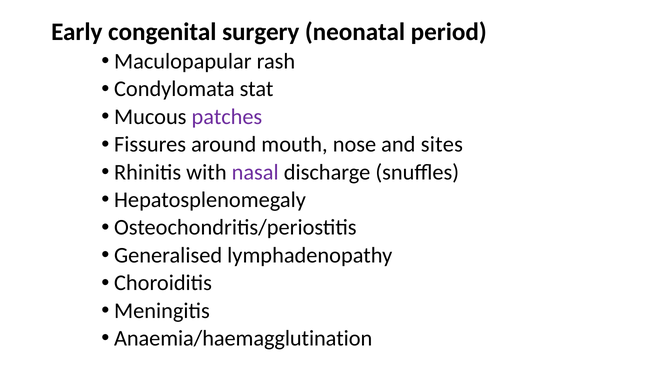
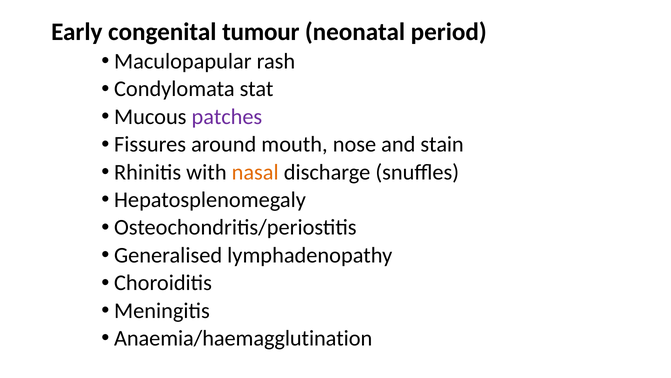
surgery: surgery -> tumour
sites: sites -> stain
nasal colour: purple -> orange
